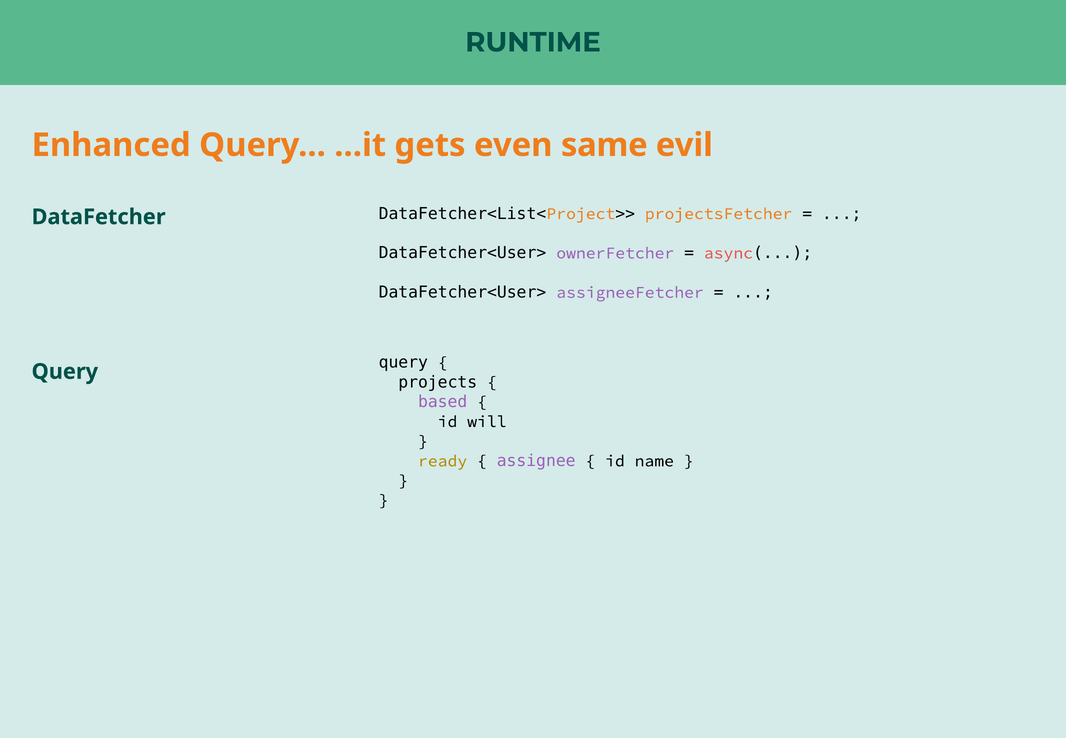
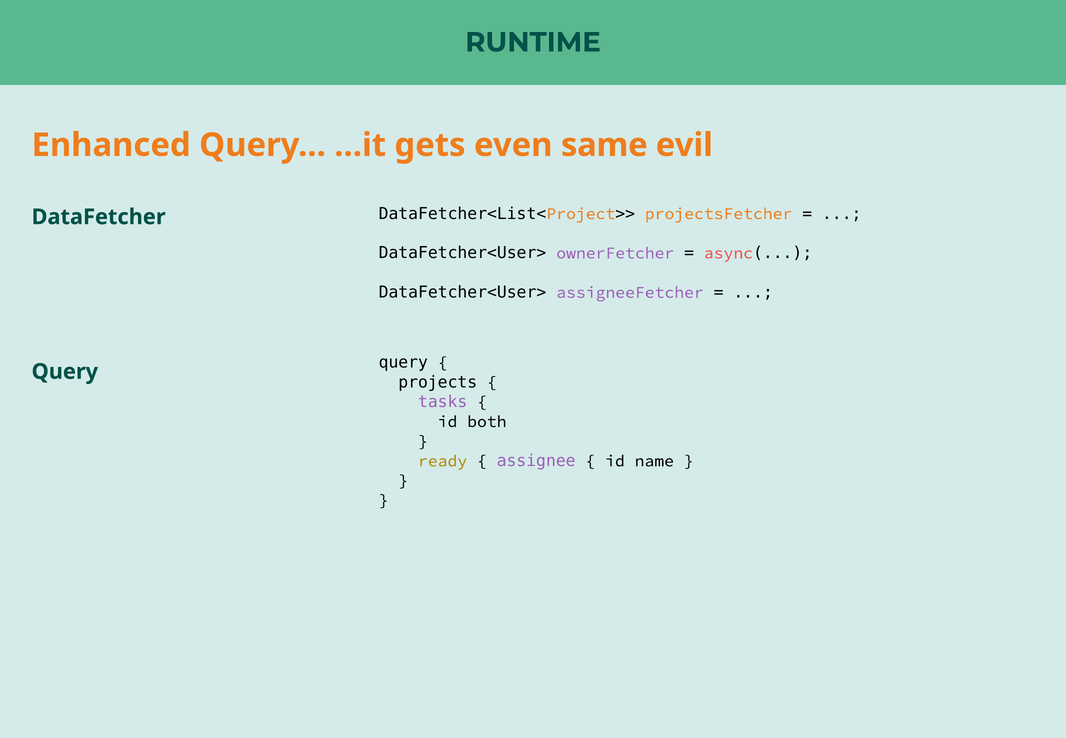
based: based -> tasks
will: will -> both
